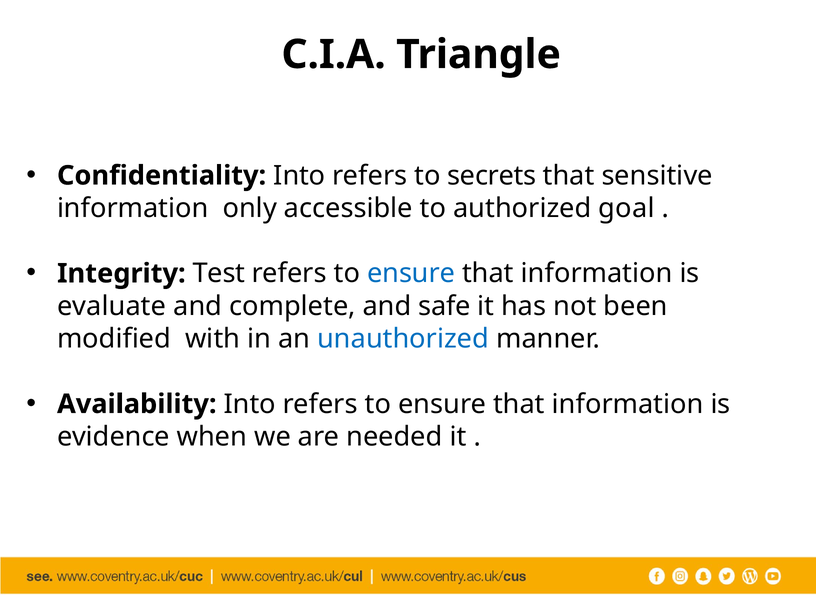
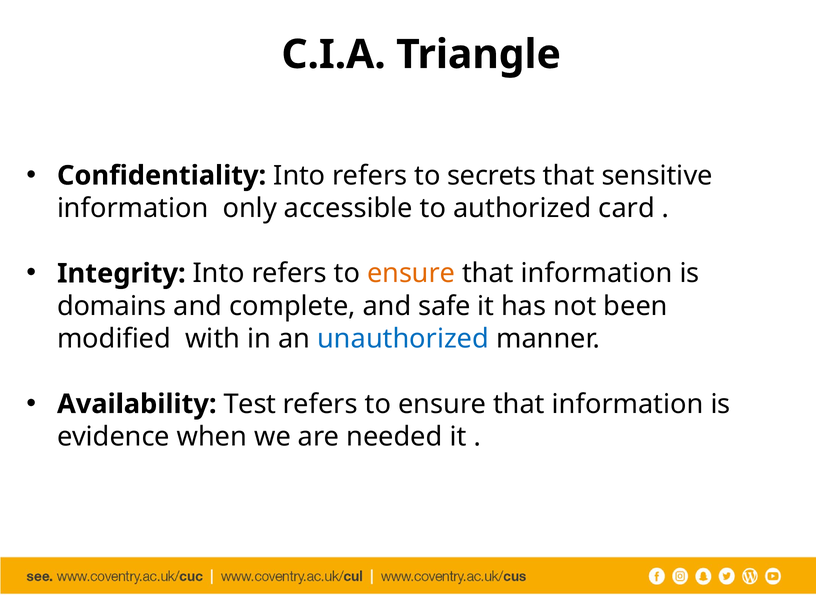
goal: goal -> card
Integrity Test: Test -> Into
ensure at (411, 274) colour: blue -> orange
evaluate: evaluate -> domains
Availability Into: Into -> Test
